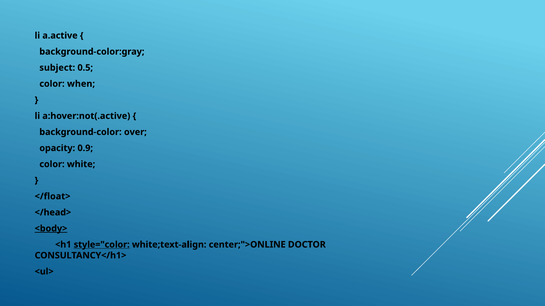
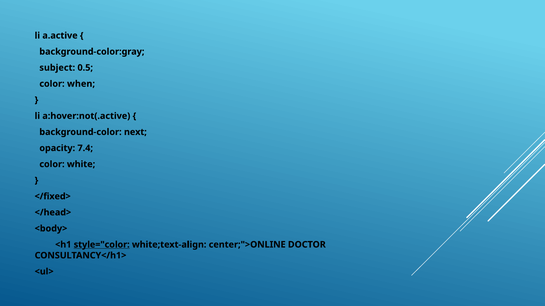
over: over -> next
0.9: 0.9 -> 7.4
</float>: </float> -> </fixed>
<body> underline: present -> none
